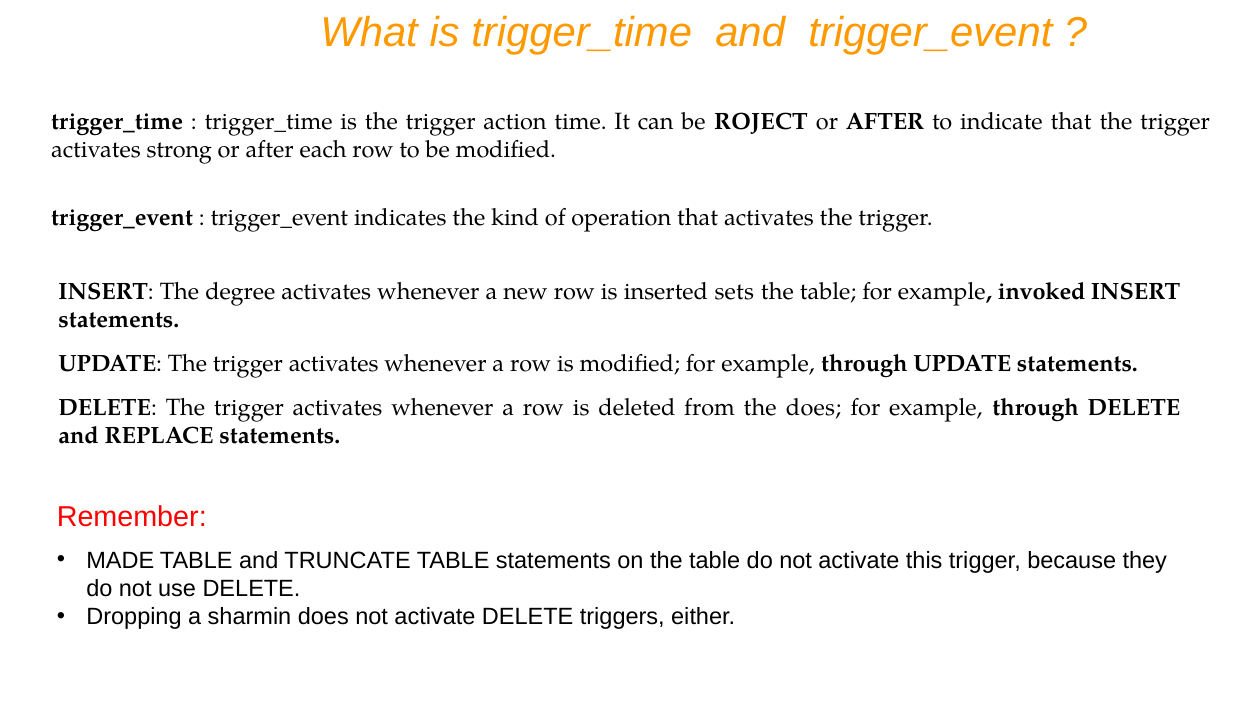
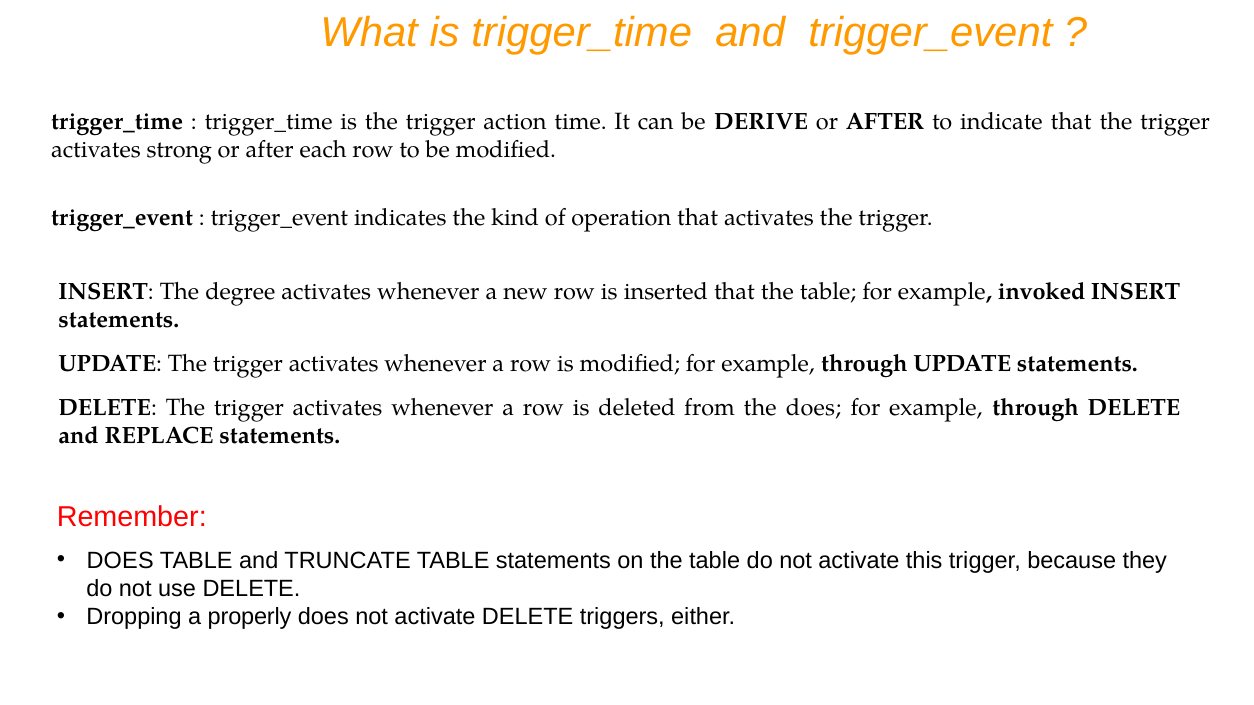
ROJECT: ROJECT -> DERIVE
inserted sets: sets -> that
MADE at (120, 561): MADE -> DOES
sharmin: sharmin -> properly
